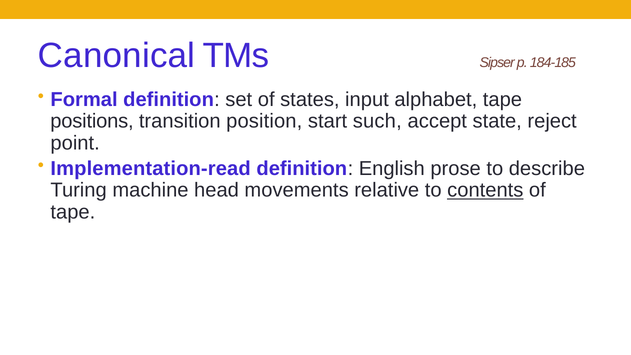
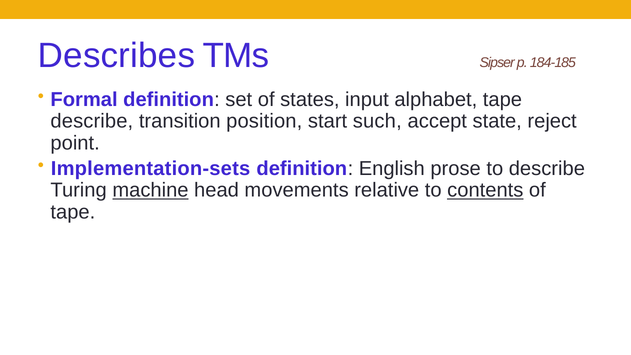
Canonical: Canonical -> Describes
positions at (92, 121): positions -> describe
Implementation-read: Implementation-read -> Implementation-sets
machine underline: none -> present
